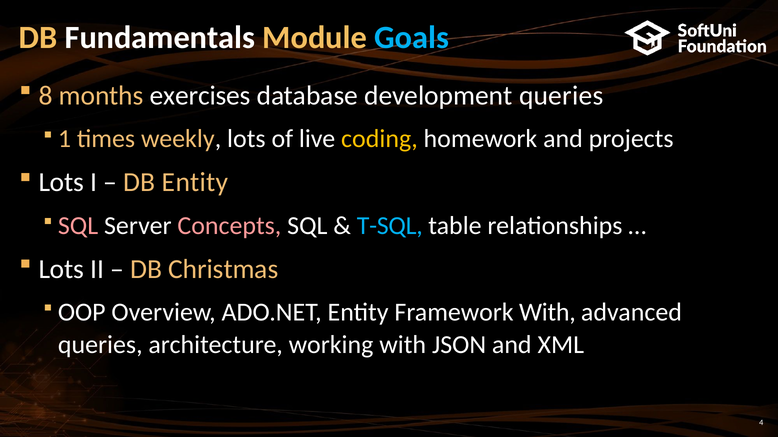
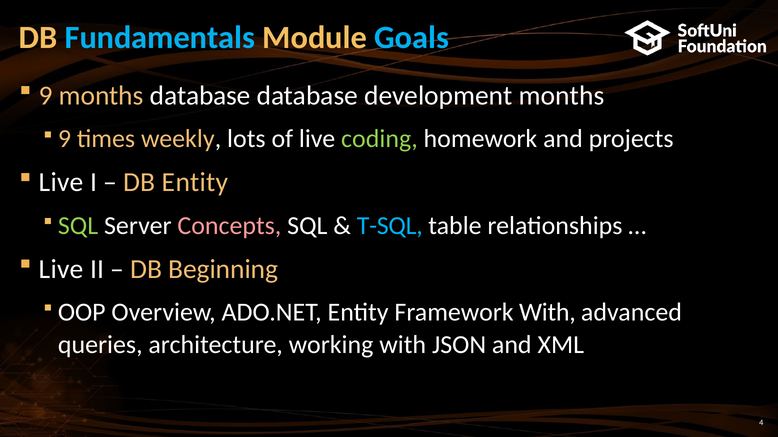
Fundamentals colour: white -> light blue
8 at (45, 96): 8 -> 9
months exercises: exercises -> database
development queries: queries -> months
1 at (65, 139): 1 -> 9
coding colour: yellow -> light green
Lots at (61, 183): Lots -> Live
SQL at (78, 226) colour: pink -> light green
Lots at (61, 270): Lots -> Live
Christmas: Christmas -> Beginning
